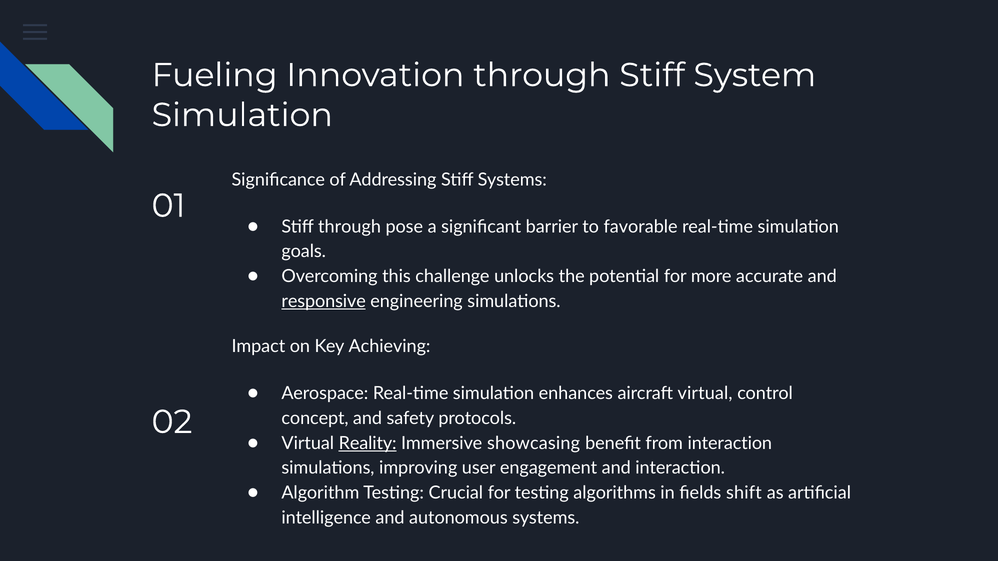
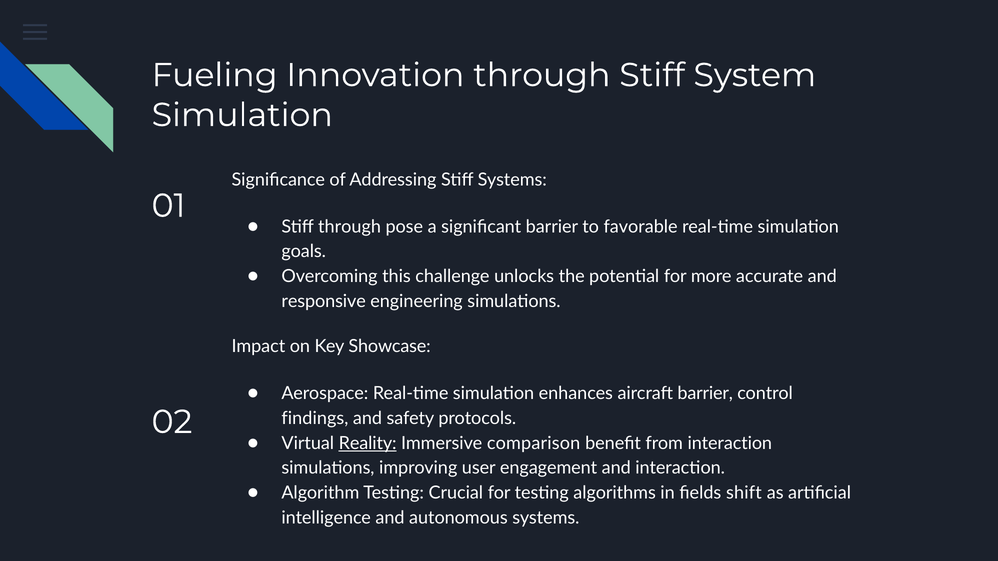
responsive underline: present -> none
Achieving: Achieving -> Showcase
aircraft virtual: virtual -> barrier
concept: concept -> findings
showcasing: showcasing -> comparison
